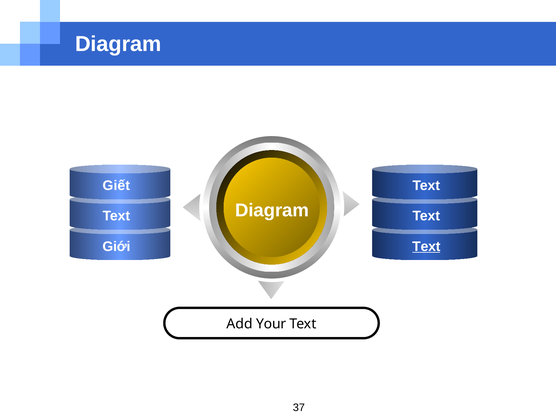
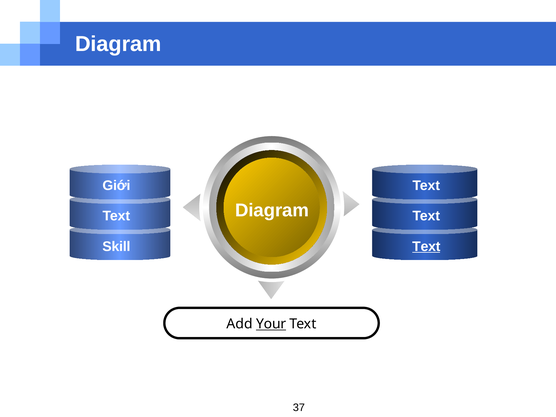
Giết: Giết -> Giới
Giới: Giới -> Skill
Your underline: none -> present
